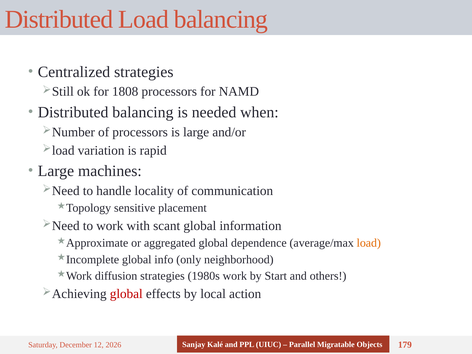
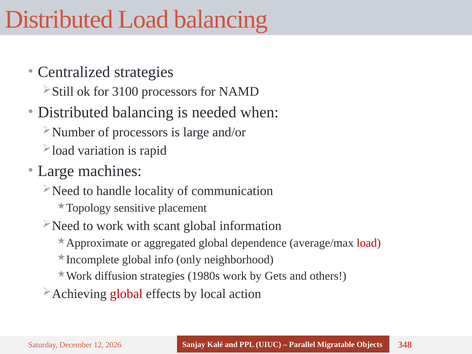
1808: 1808 -> 3100
load at (369, 243) colour: orange -> red
Start: Start -> Gets
179: 179 -> 348
